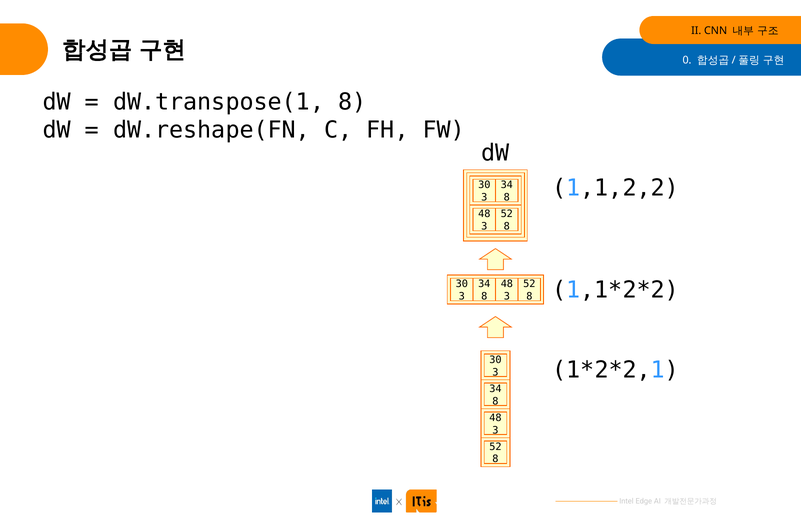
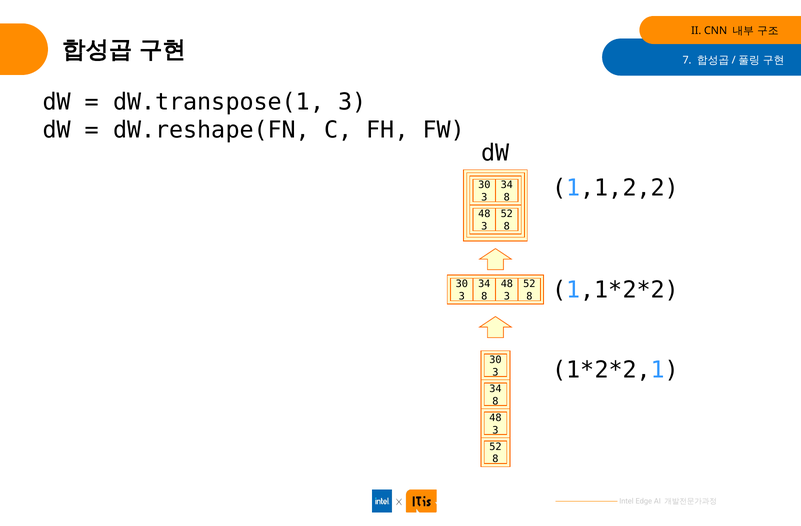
0: 0 -> 7
dW.transpose(1 8: 8 -> 3
